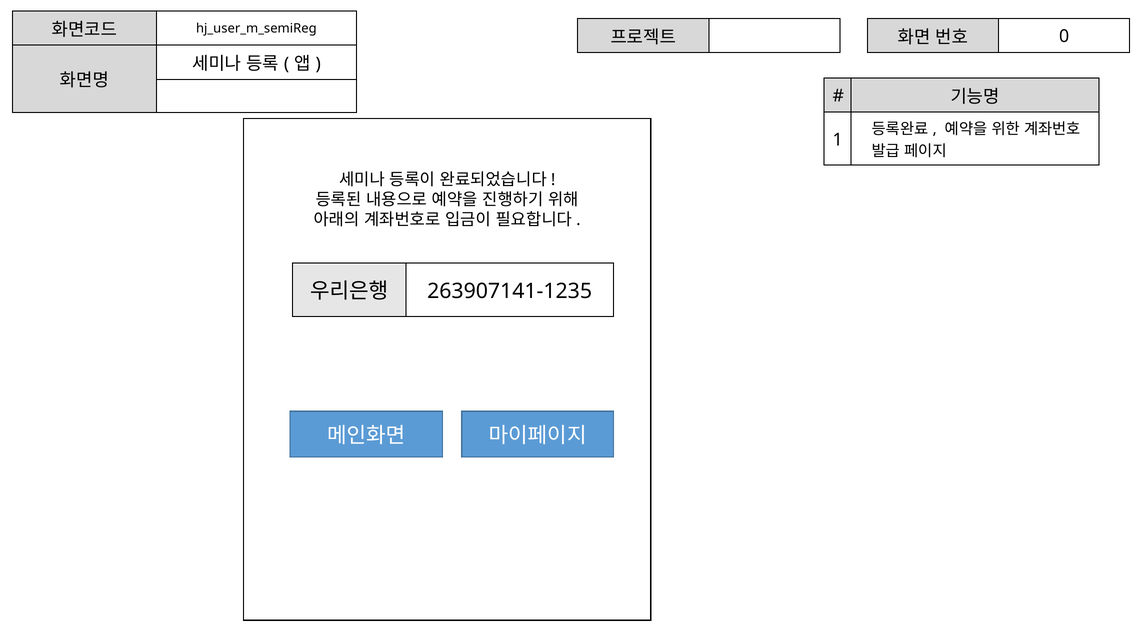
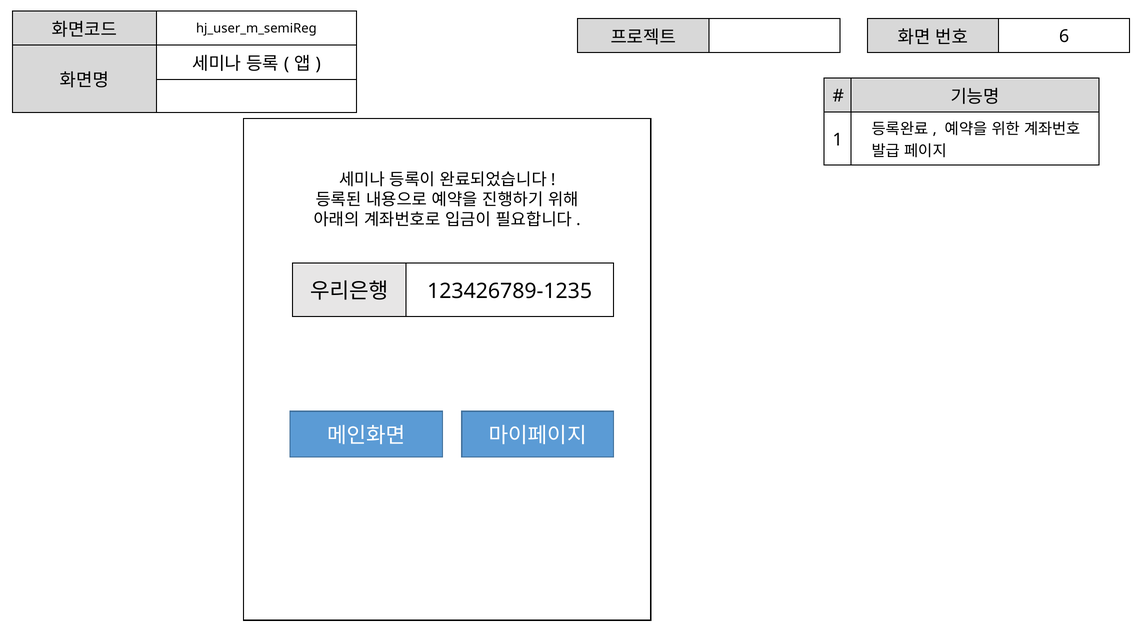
0: 0 -> 6
263907141-1235: 263907141-1235 -> 123426789-1235
